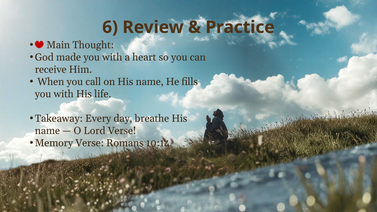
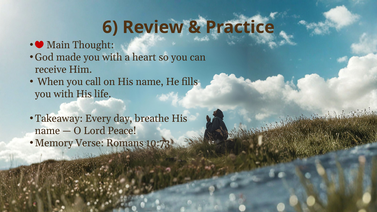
Lord Verse: Verse -> Peace
10:14: 10:14 -> 10:73
